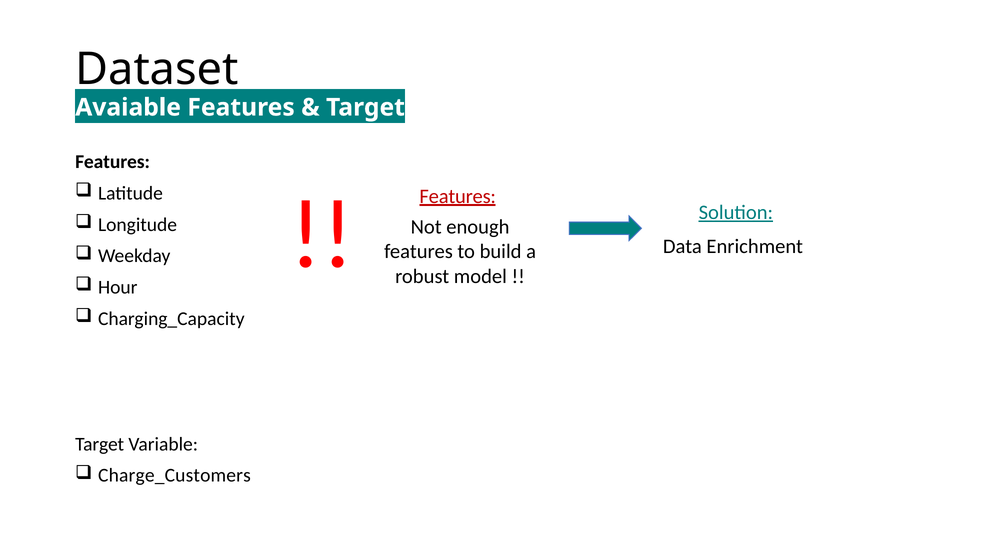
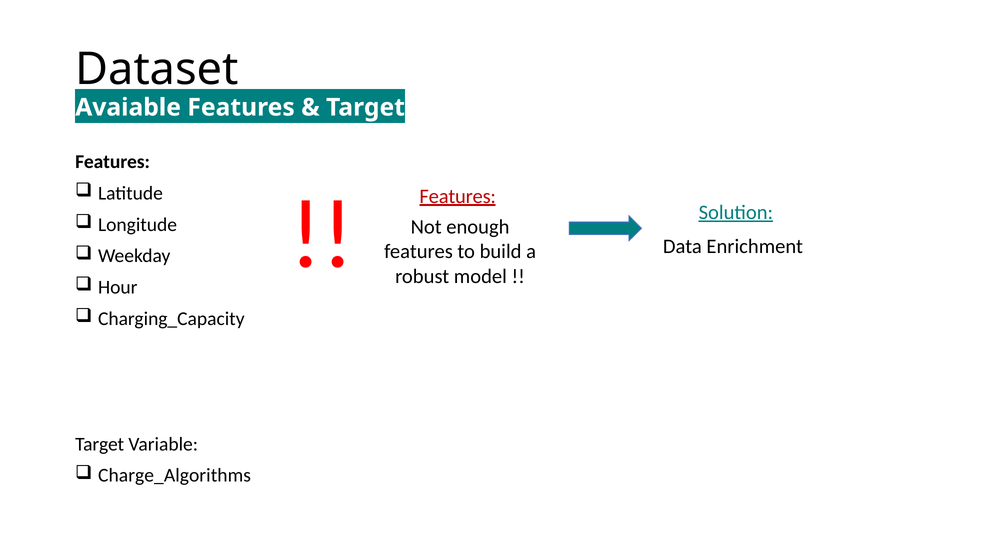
Charge_Customers: Charge_Customers -> Charge_Algorithms
